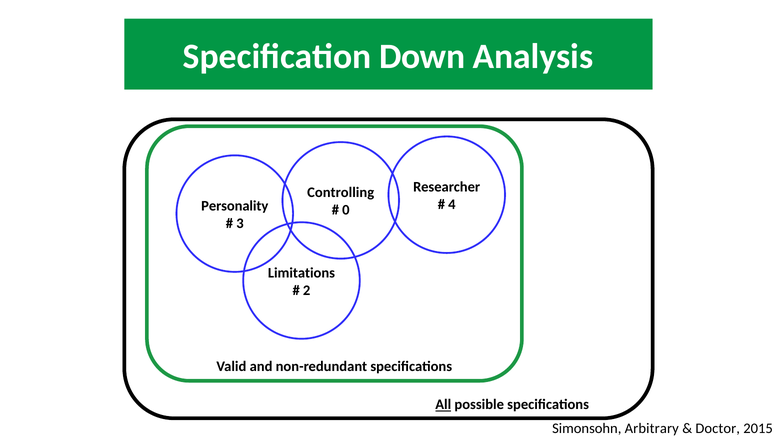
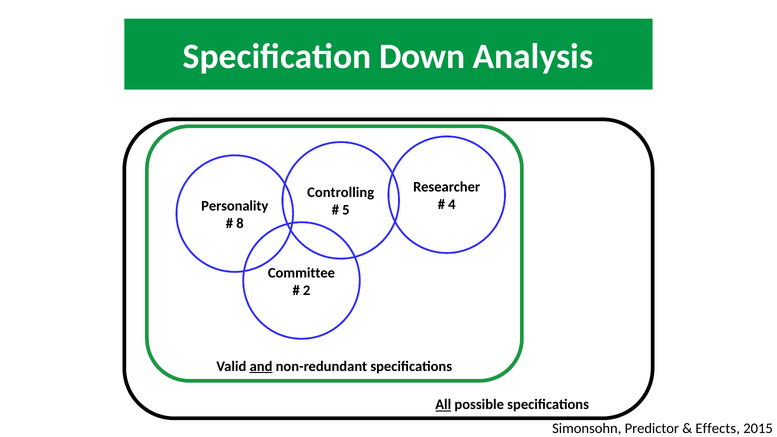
0: 0 -> 5
3: 3 -> 8
Limitations: Limitations -> Committee
and underline: none -> present
Arbitrary: Arbitrary -> Predictor
Doctor: Doctor -> Effects
